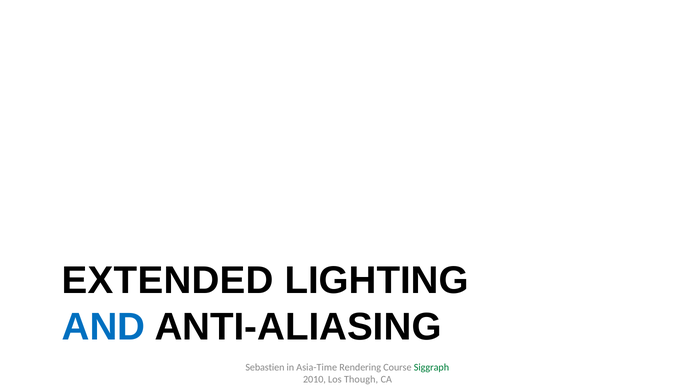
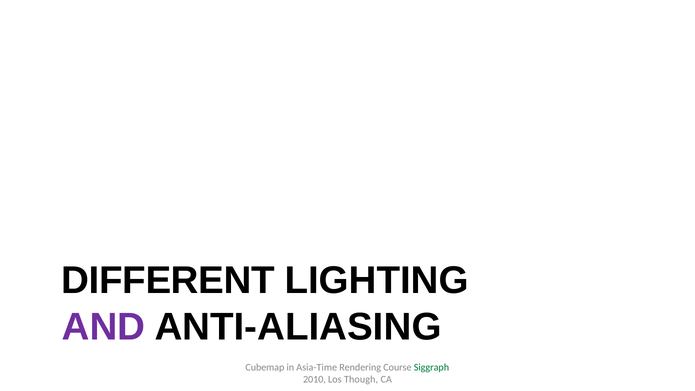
EXTENDED: EXTENDED -> DIFFERENT
AND colour: blue -> purple
Sebastien: Sebastien -> Cubemap
